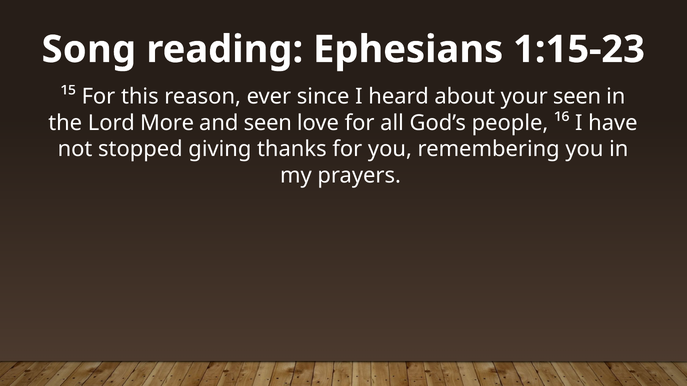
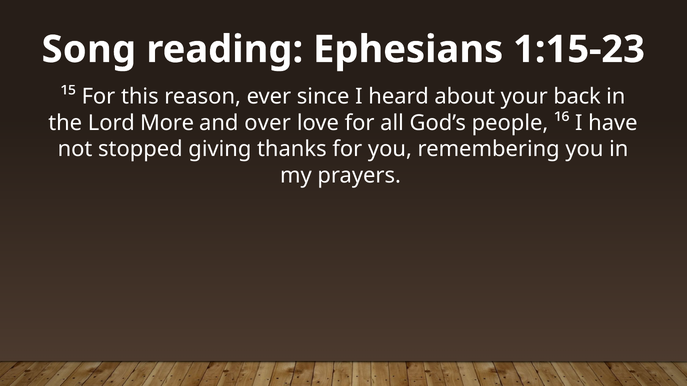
your seen: seen -> back
and seen: seen -> over
